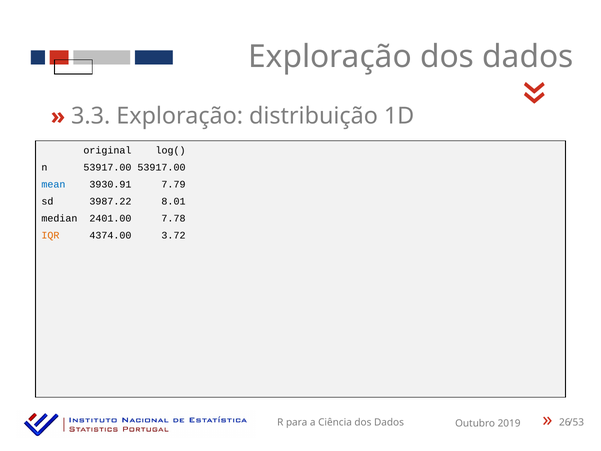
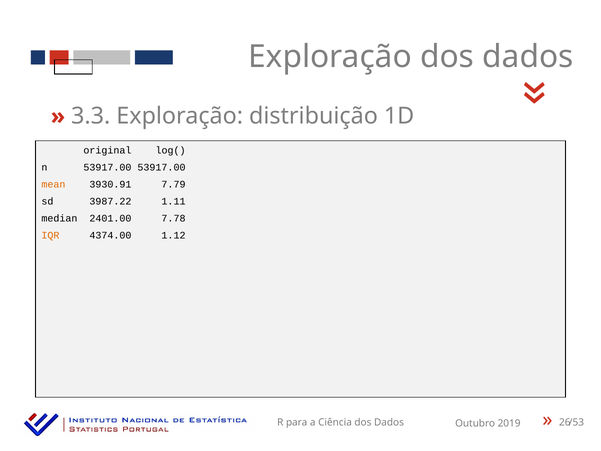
mean colour: blue -> orange
8.01: 8.01 -> 1.11
3.72: 3.72 -> 1.12
